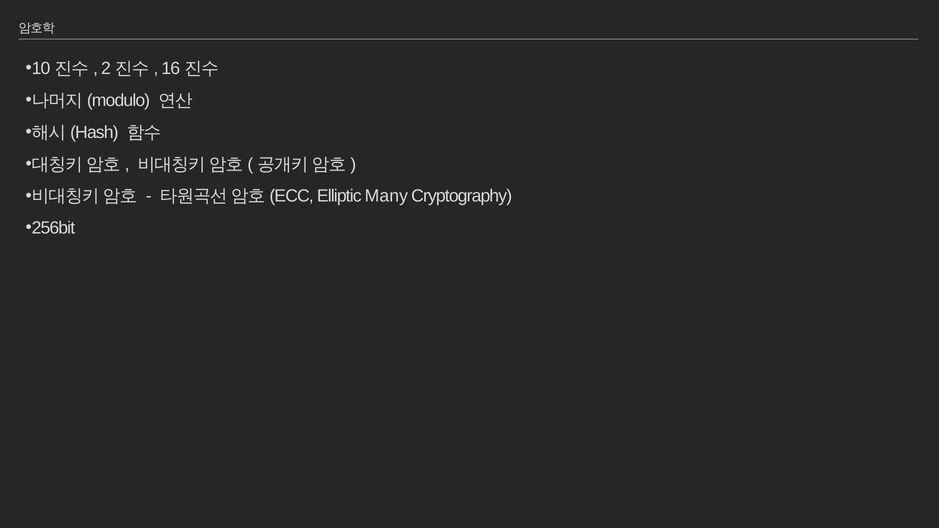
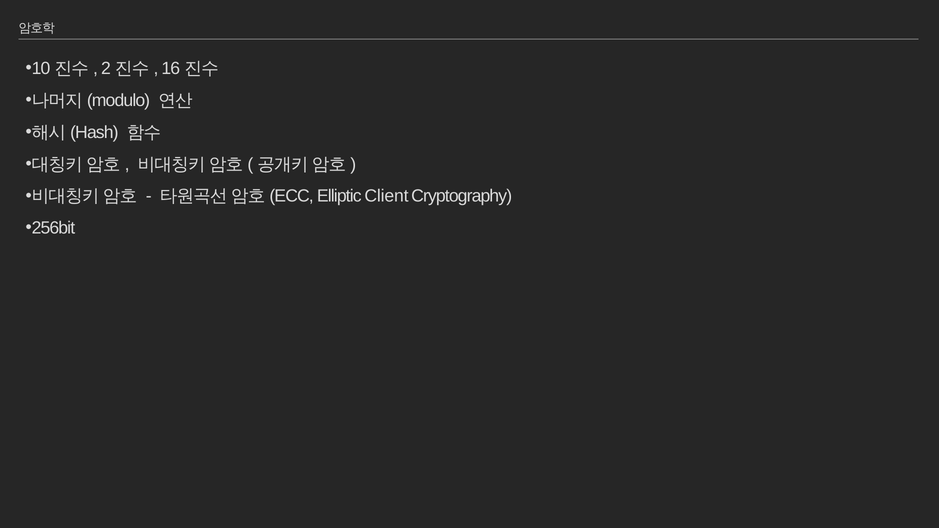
Many: Many -> Client
